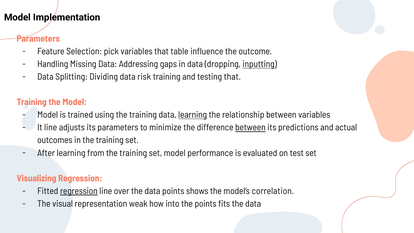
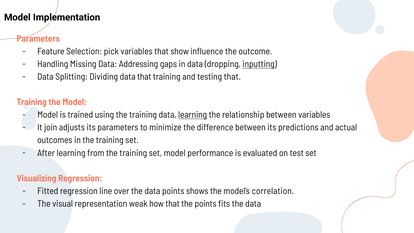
table: table -> show
data risk: risk -> that
It line: line -> join
between at (250, 128) underline: present -> none
regression at (79, 191) underline: present -> none
how into: into -> that
